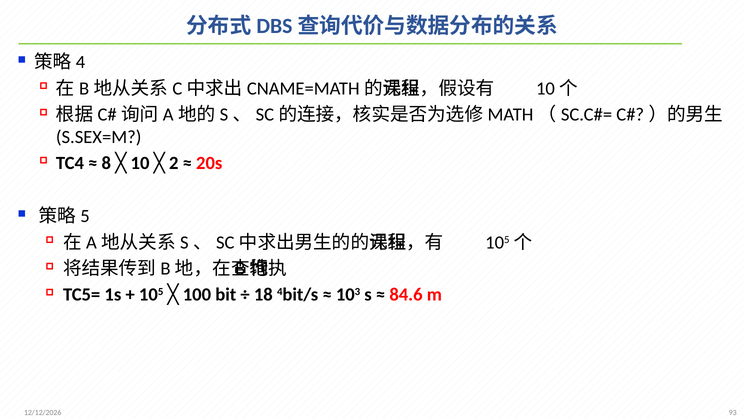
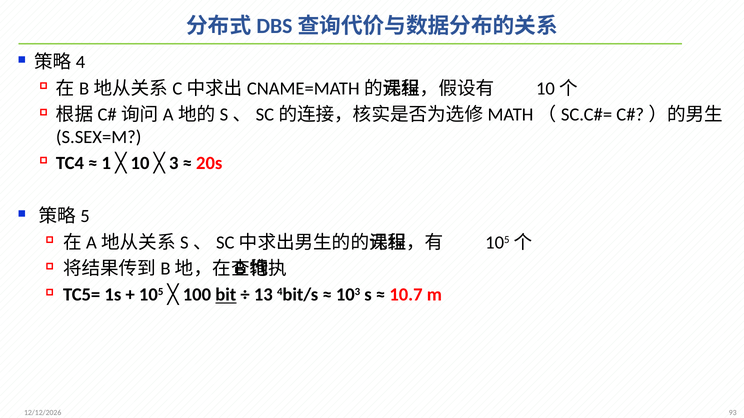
2: 2 -> 3
8: 8 -> 1
84.6: 84.6 -> 10.7
bit underline: none -> present
18: 18 -> 13
